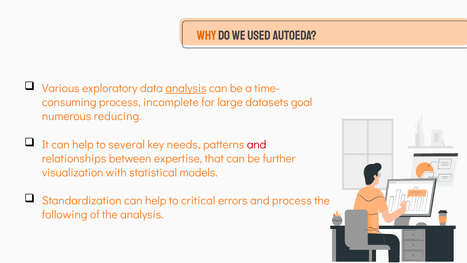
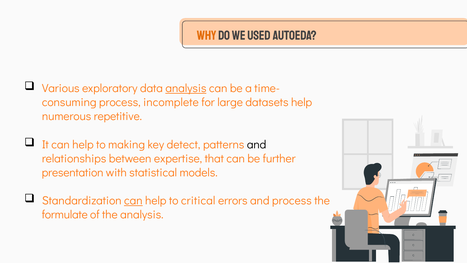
datasets goal: goal -> help
reducing: reducing -> repetitive
several: several -> making
needs: needs -> detect
and at (257, 144) colour: red -> black
visualization: visualization -> presentation
can at (133, 200) underline: none -> present
following: following -> formulate
